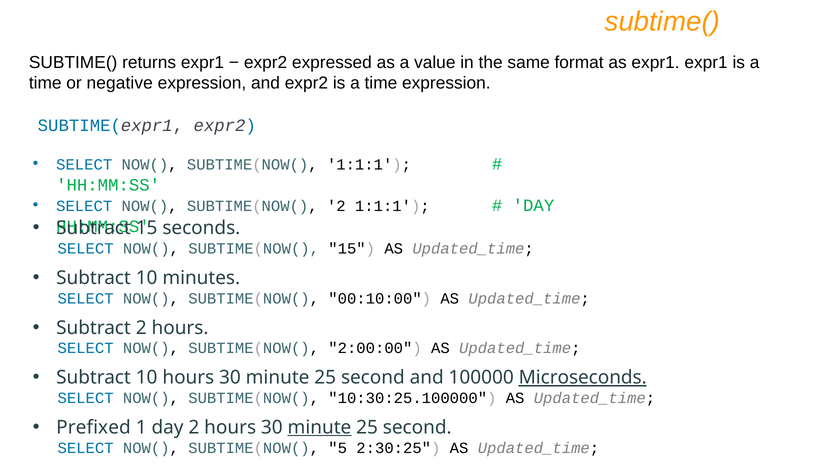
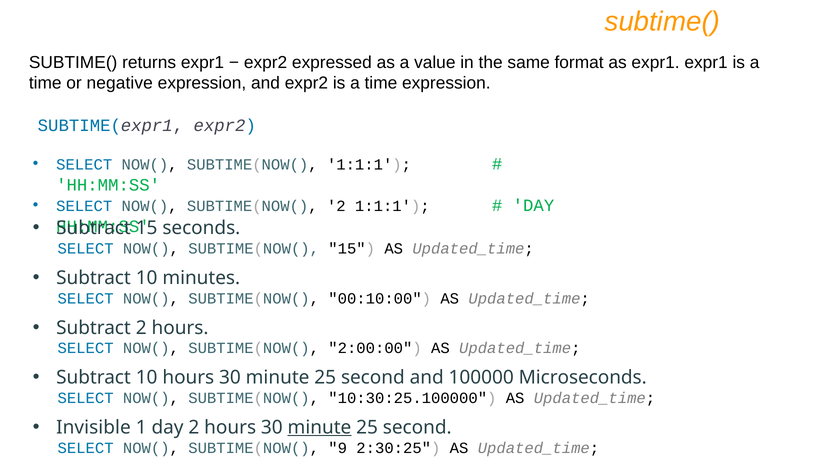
Microseconds underline: present -> none
Prefixed: Prefixed -> Invisible
5: 5 -> 9
